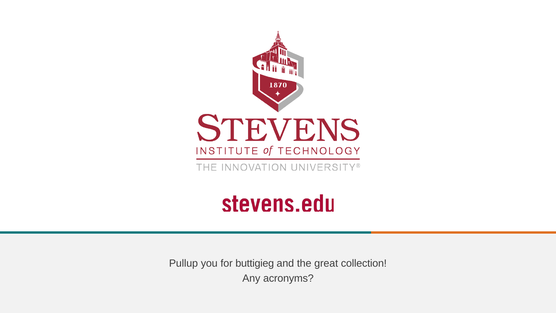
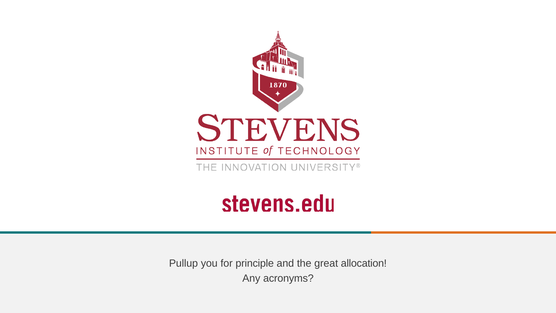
buttigieg: buttigieg -> principle
collection: collection -> allocation
